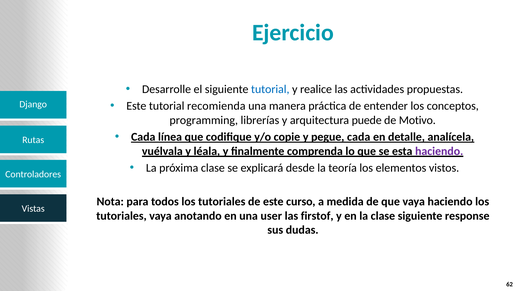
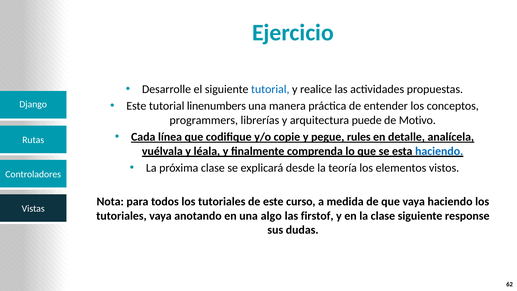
recomienda: recomienda -> linenumbers
programming: programming -> programmers
pegue cada: cada -> rules
haciendo at (439, 151) colour: purple -> blue
user: user -> algo
